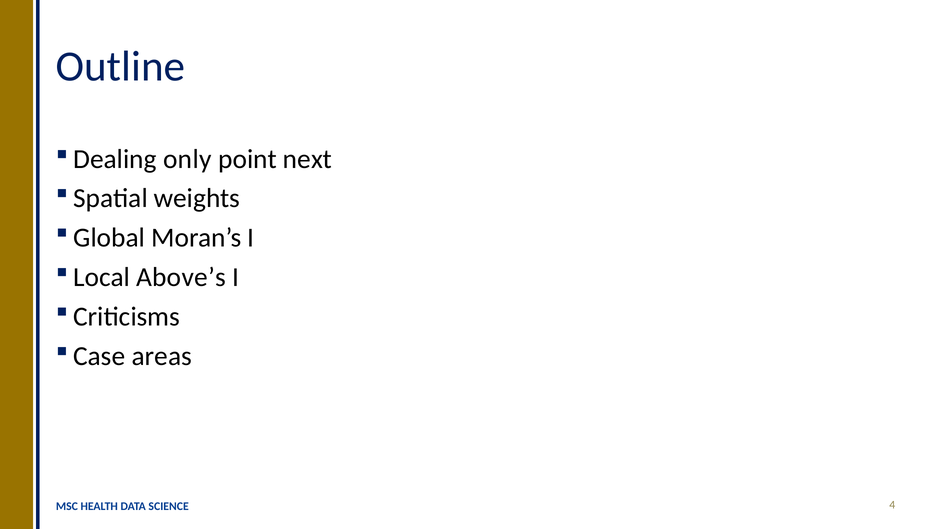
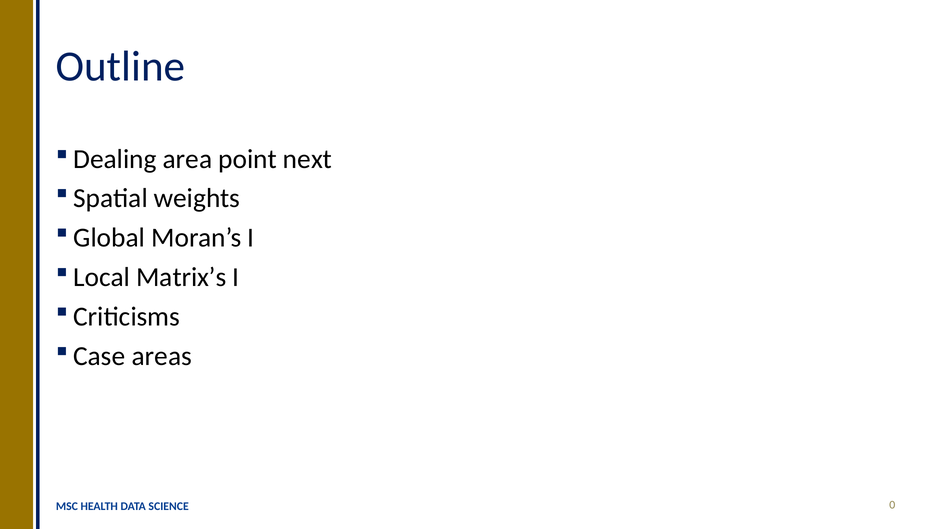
only: only -> area
Above’s: Above’s -> Matrix’s
4: 4 -> 0
